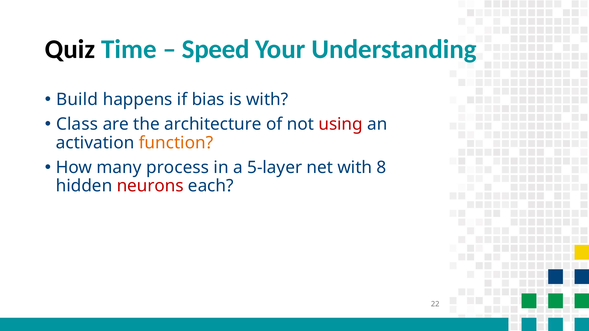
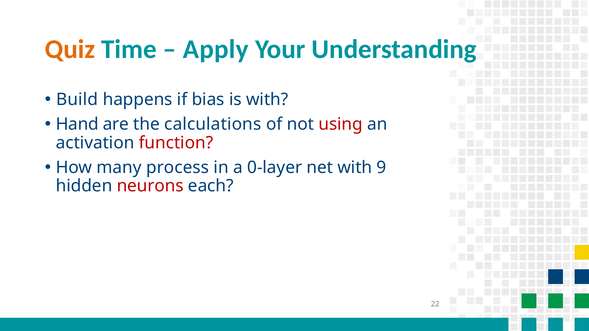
Quiz colour: black -> orange
Speed: Speed -> Apply
Class: Class -> Hand
architecture: architecture -> calculations
function colour: orange -> red
5-layer: 5-layer -> 0-layer
8: 8 -> 9
